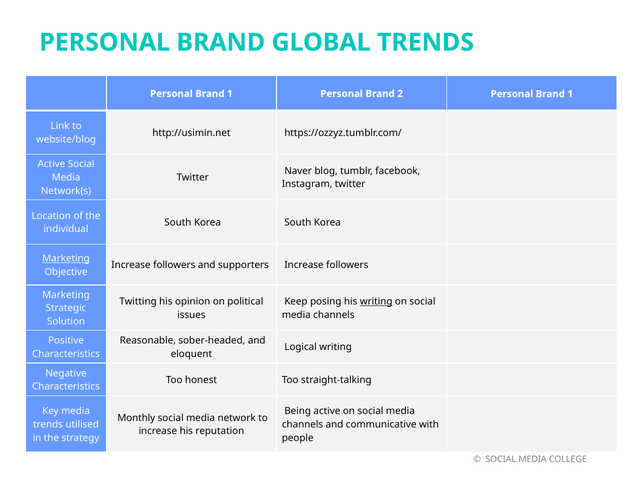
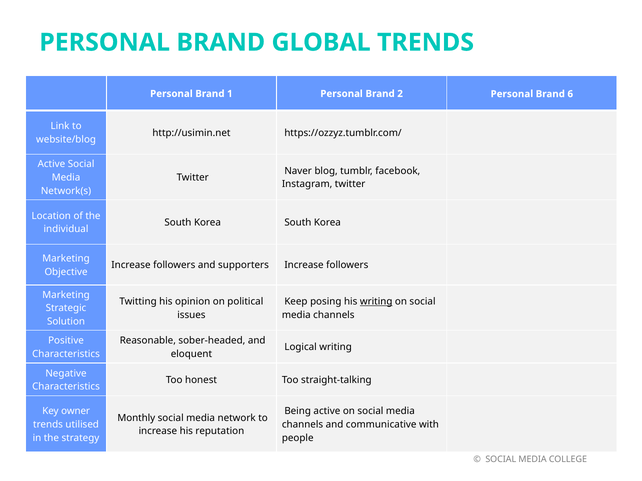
2 Personal Brand 1: 1 -> 6
Marketing at (66, 259) underline: present -> none
Key media: media -> owner
